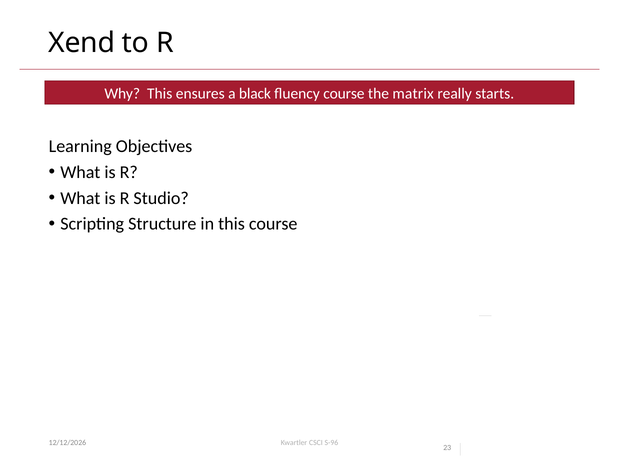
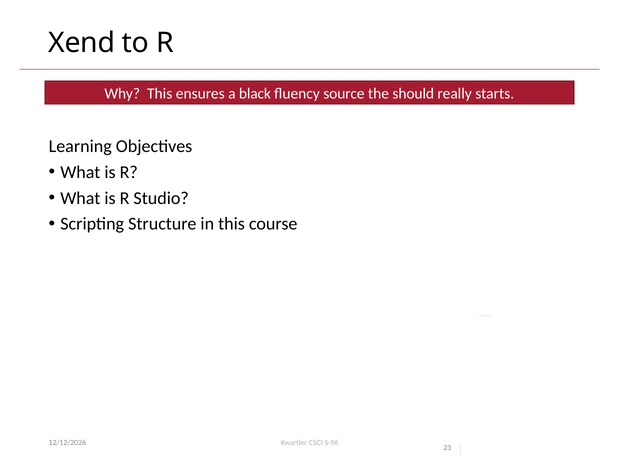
fluency course: course -> source
matrix: matrix -> should
